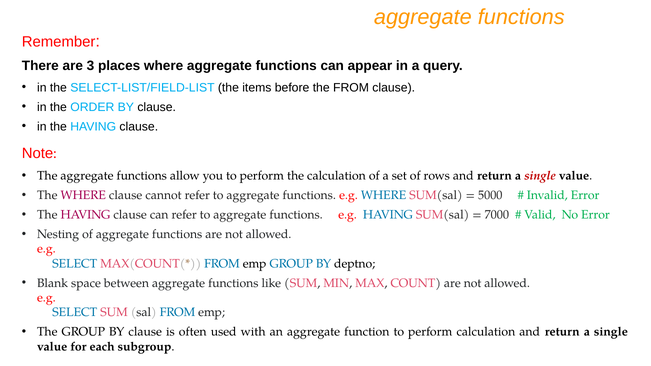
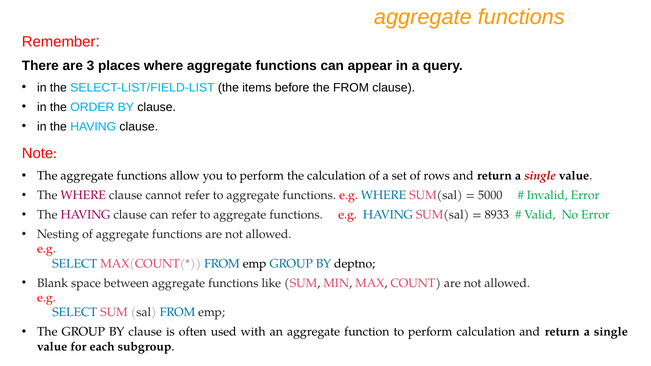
7000: 7000 -> 8933
